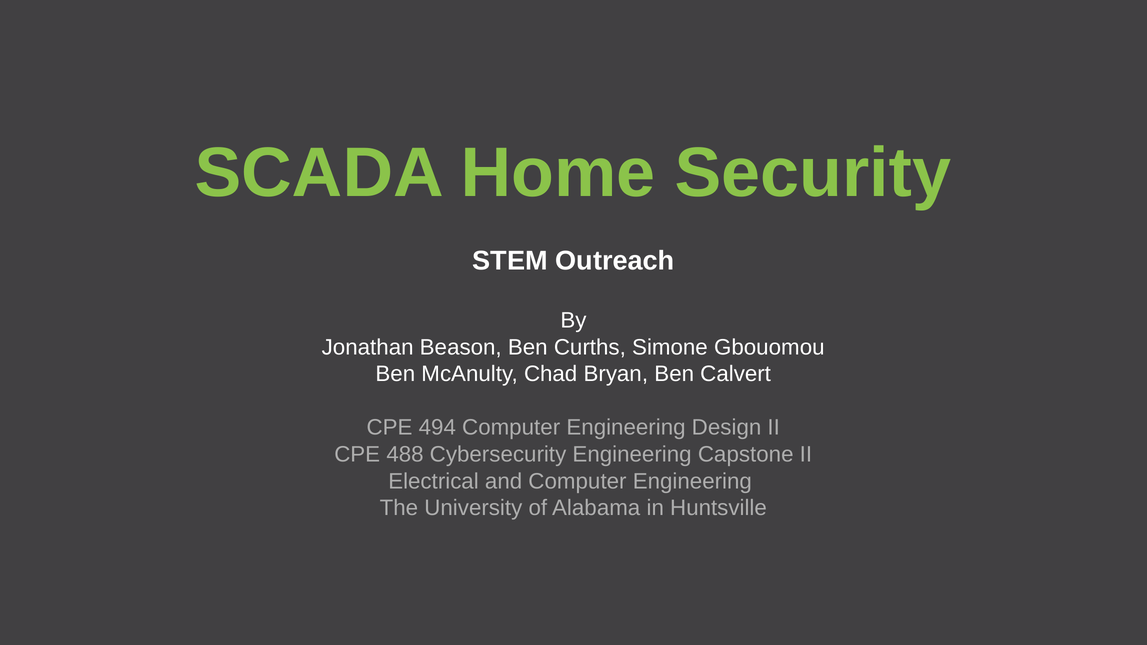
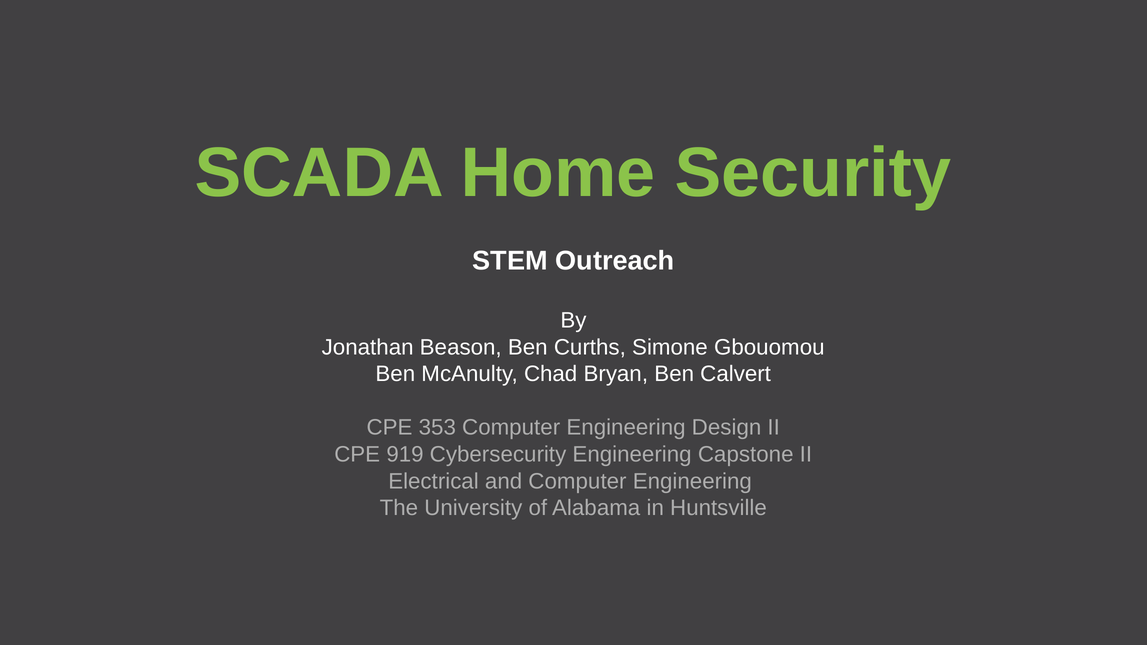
494: 494 -> 353
488: 488 -> 919
